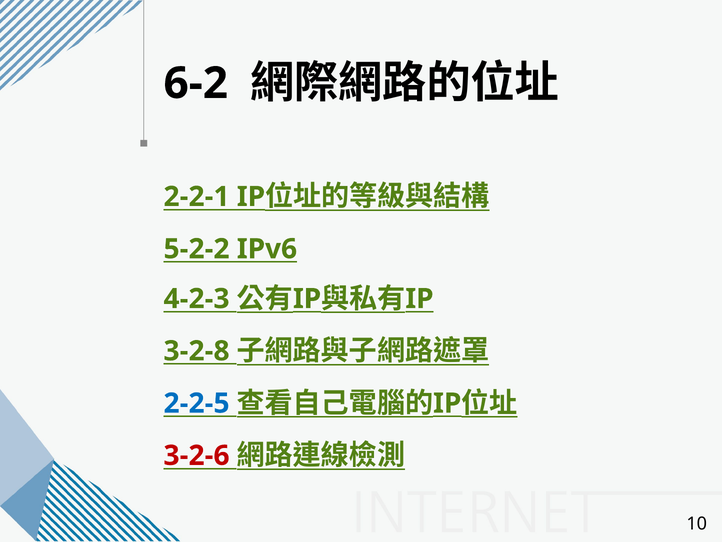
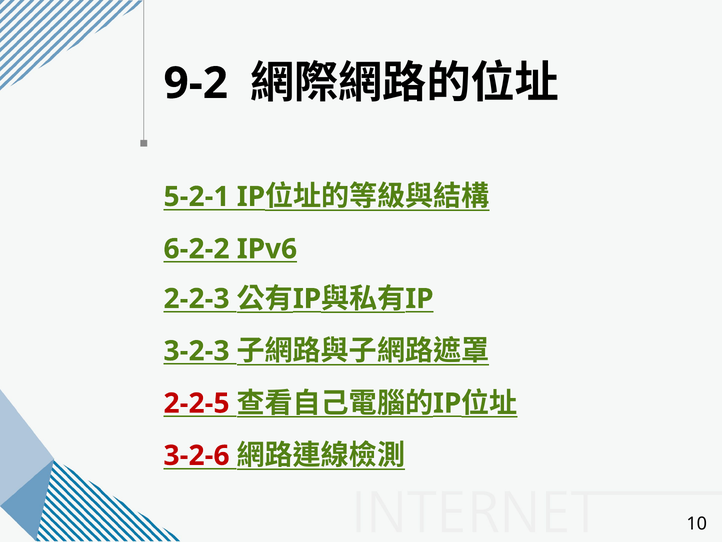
6-2: 6-2 -> 9-2
2-2-1: 2-2-1 -> 5-2-1
5-2-2: 5-2-2 -> 6-2-2
4-2-3: 4-2-3 -> 2-2-3
3-2-8: 3-2-8 -> 3-2-3
2-2-5 colour: blue -> red
